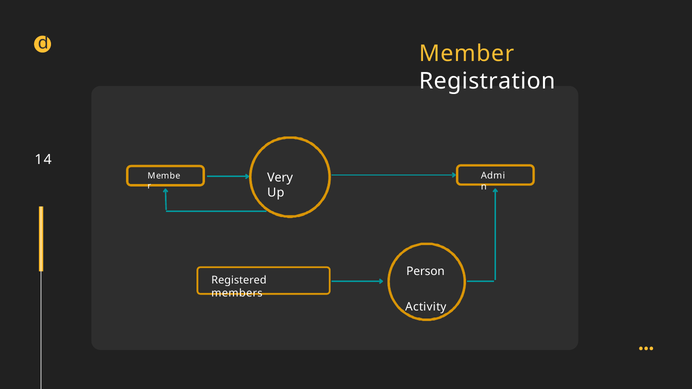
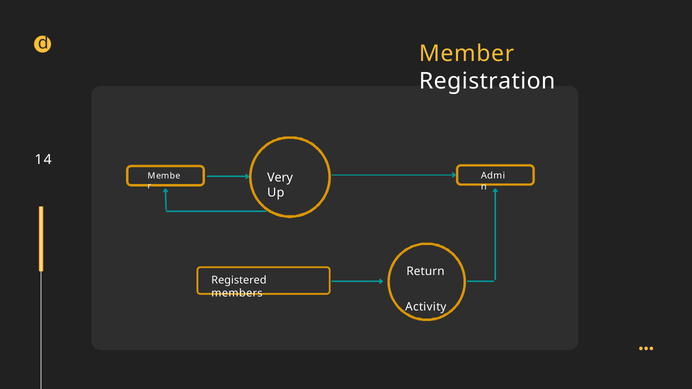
Person: Person -> Return
